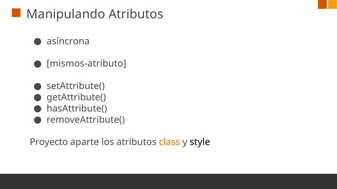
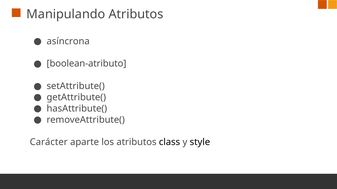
mismos-atributo: mismos-atributo -> boolean-atributo
Proyecto: Proyecto -> Carácter
class colour: orange -> black
